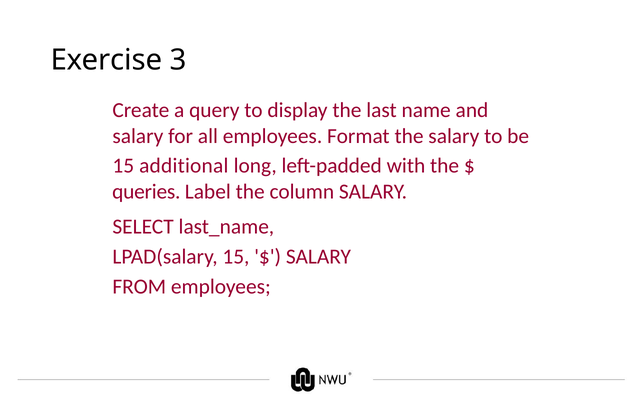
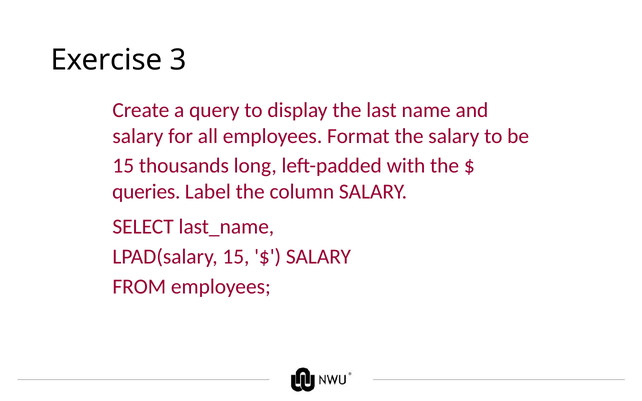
additional: additional -> thousands
